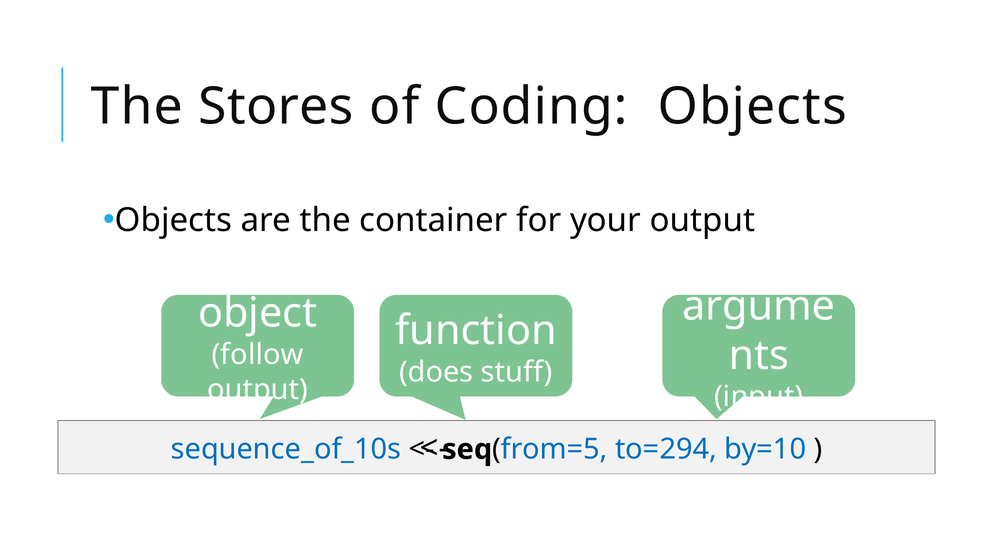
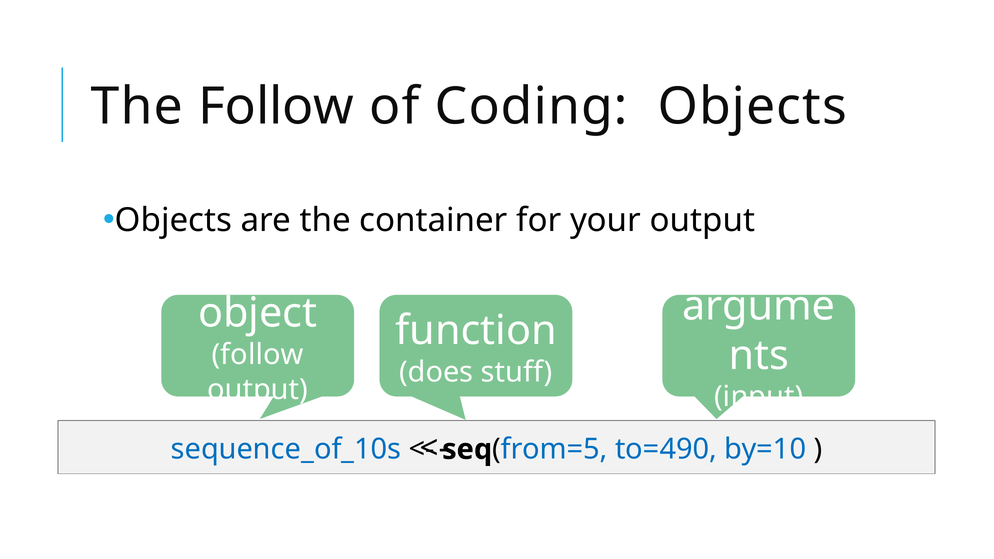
The Stores: Stores -> Follow
to=294: to=294 -> to=490
